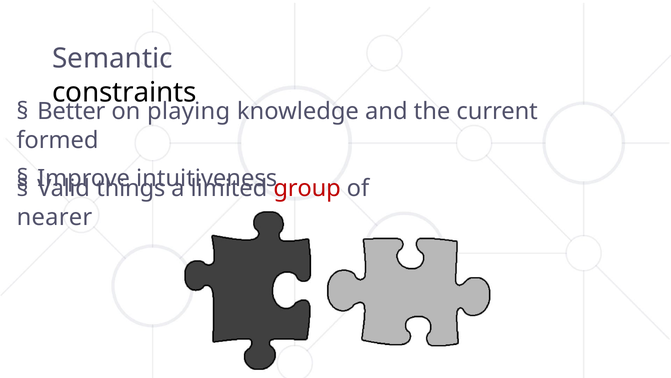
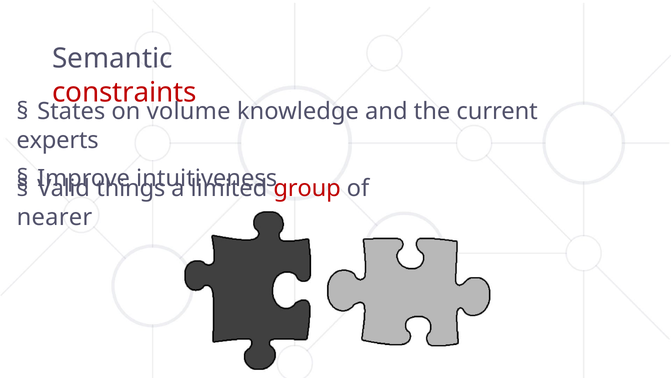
constraints colour: black -> red
Better: Better -> States
playing: playing -> volume
formed: formed -> experts
